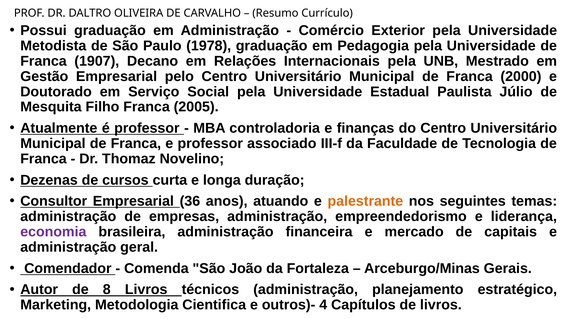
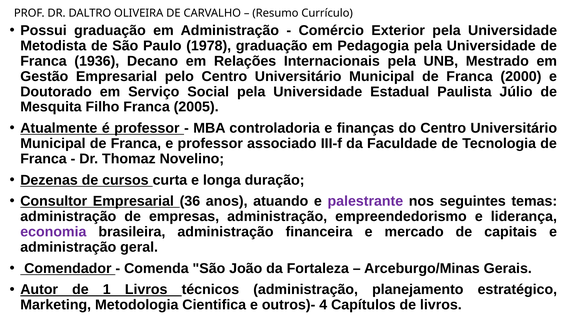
1907: 1907 -> 1936
palestrante colour: orange -> purple
8: 8 -> 1
